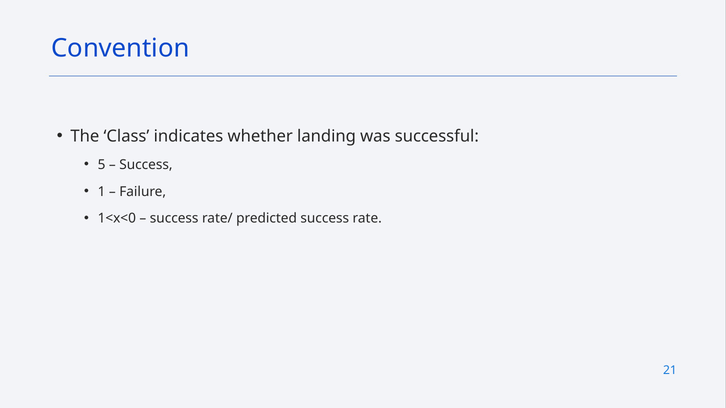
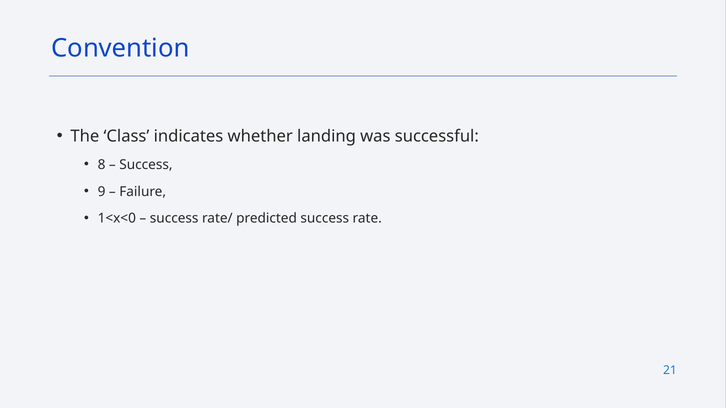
5: 5 -> 8
1: 1 -> 9
